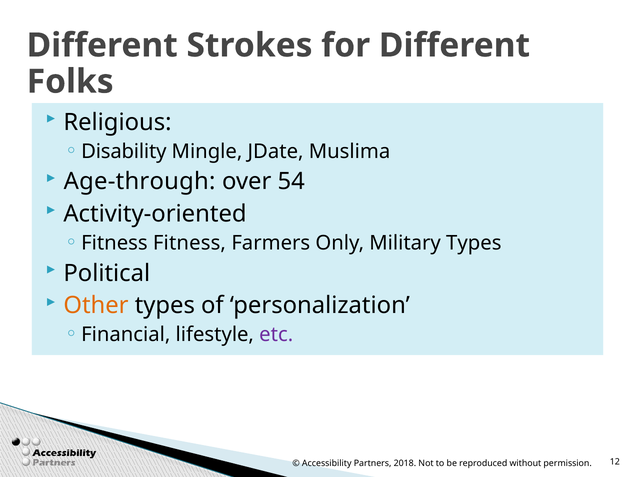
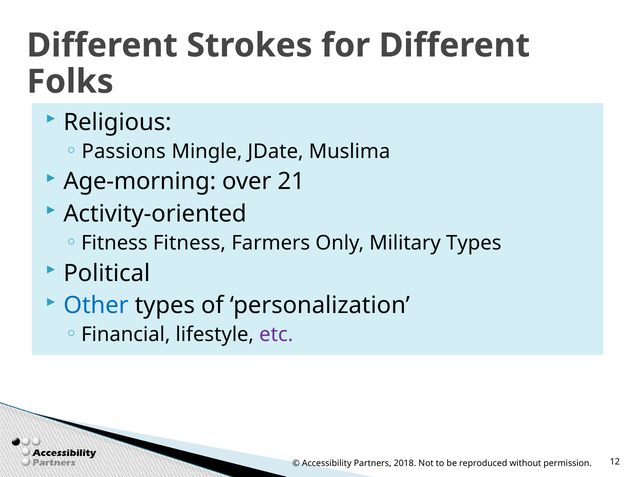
Disability: Disability -> Passions
Age-through: Age-through -> Age-morning
54: 54 -> 21
Other colour: orange -> blue
